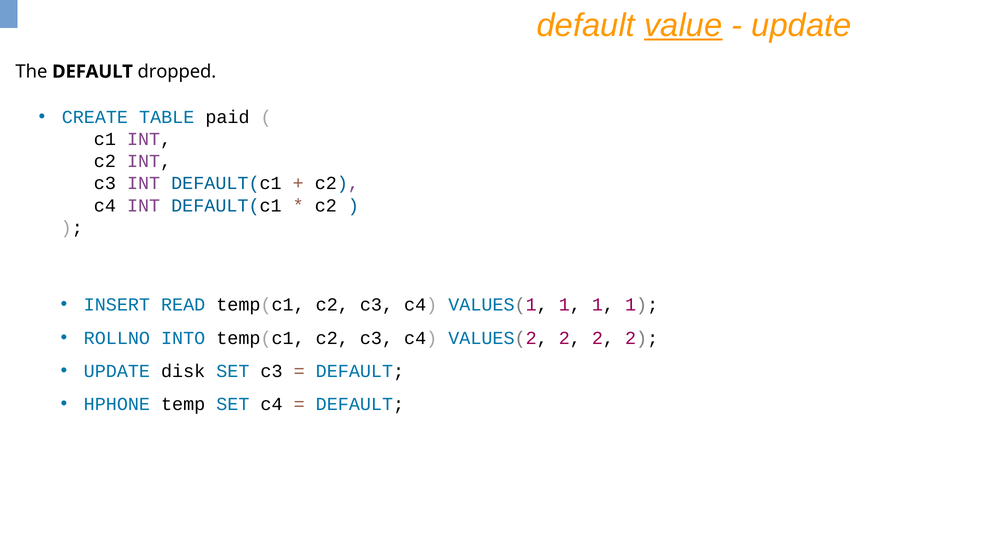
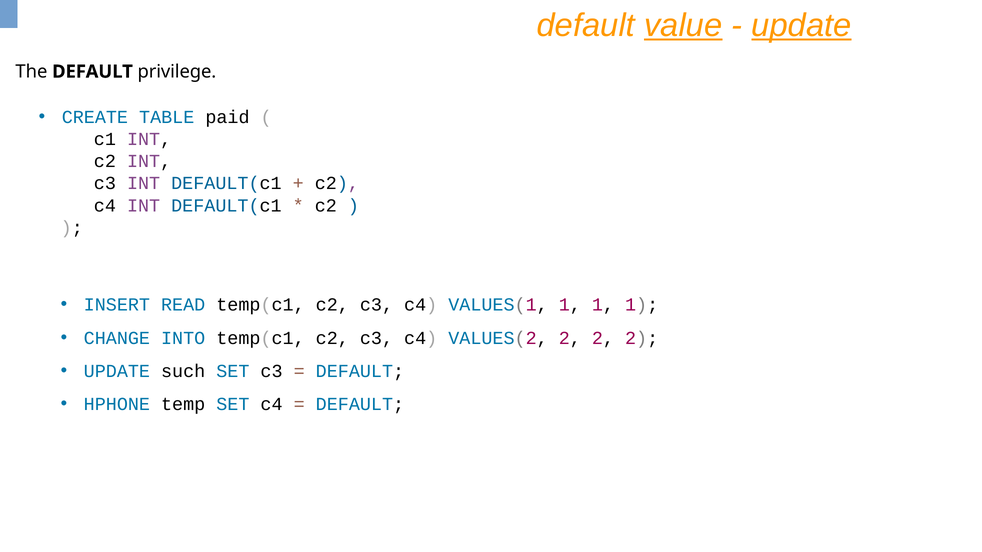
update at (801, 26) underline: none -> present
dropped: dropped -> privilege
ROLLNO: ROLLNO -> CHANGE
disk: disk -> such
